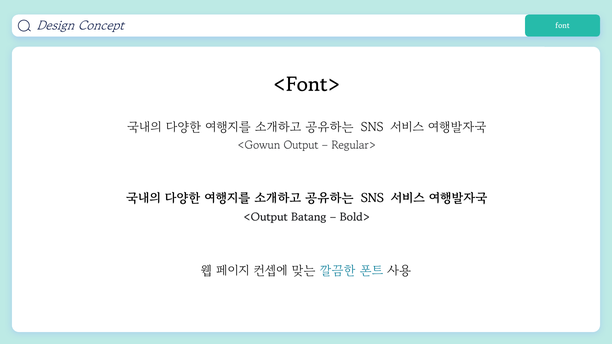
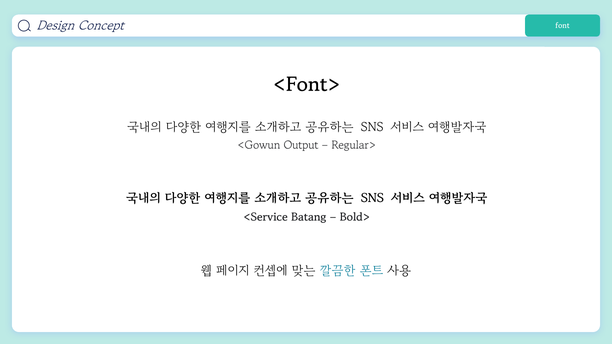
<Output: <Output -> <Service
